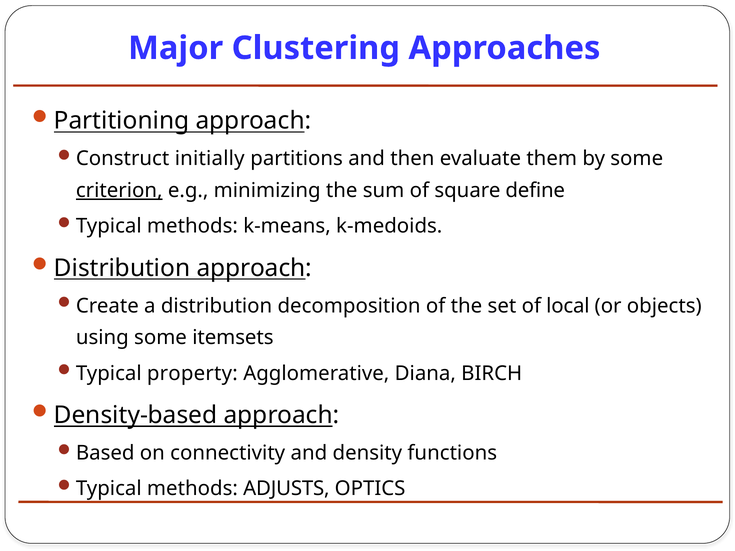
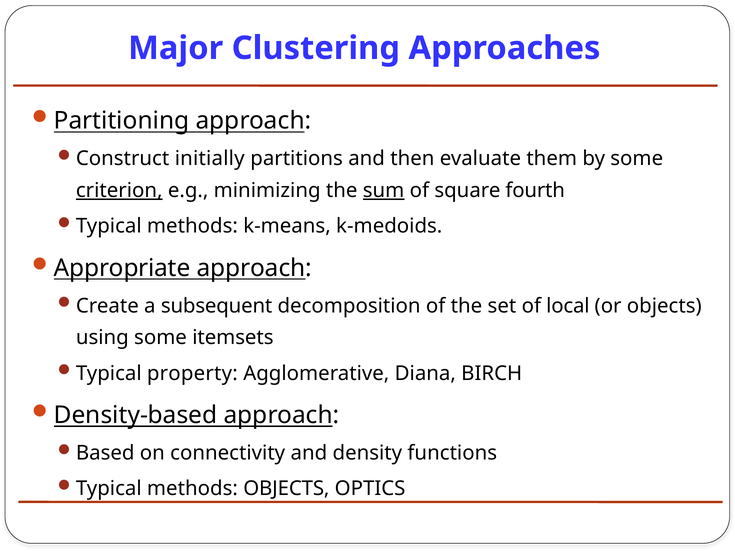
sum underline: none -> present
define: define -> fourth
Distribution at (122, 268): Distribution -> Appropriate
a distribution: distribution -> subsequent
methods ADJUSTS: ADJUSTS -> OBJECTS
